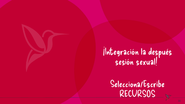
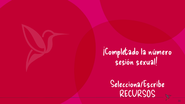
¡Integración: ¡Integración -> ¡Completado
después: después -> número
